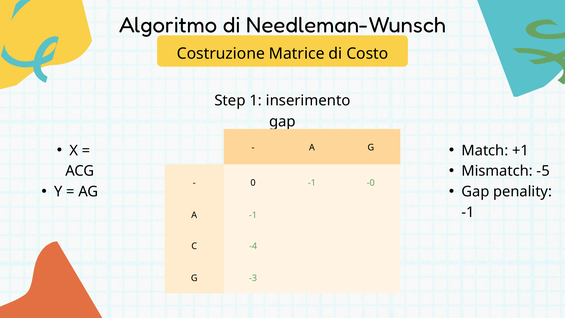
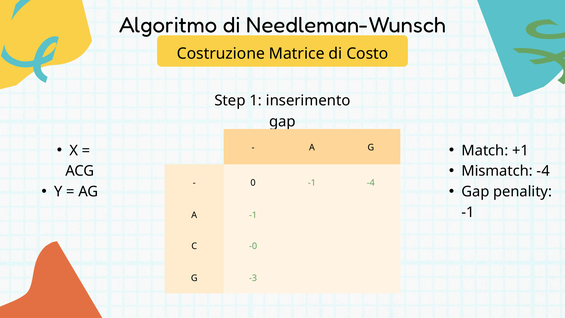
Mismatch -5: -5 -> -4
-1 -0: -0 -> -4
-4: -4 -> -0
